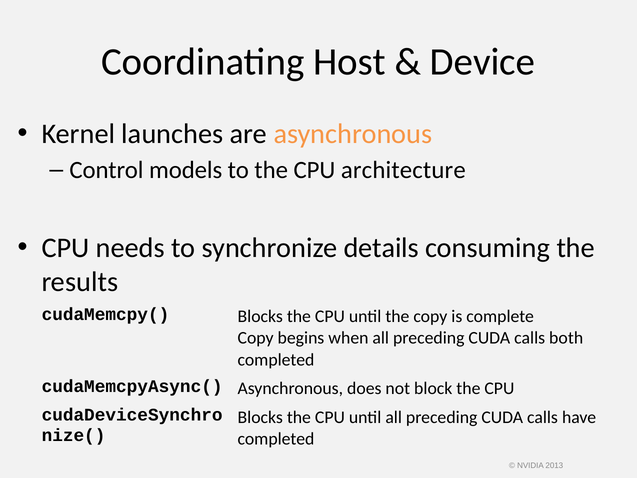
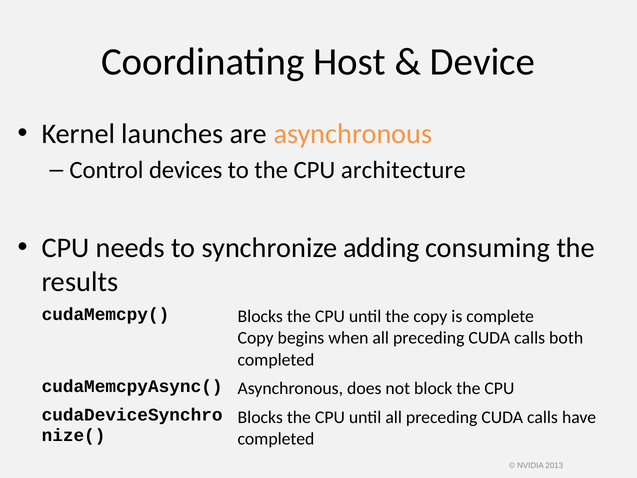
models: models -> devices
details: details -> adding
